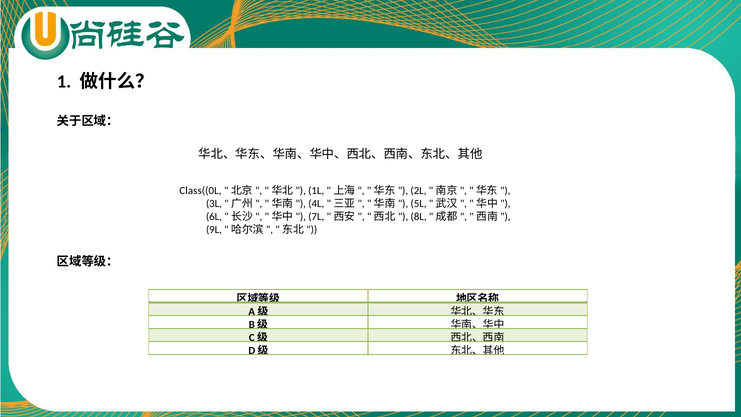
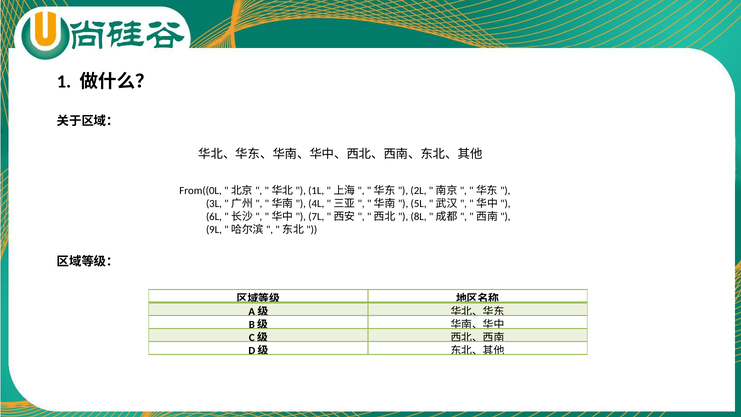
Class((0L: Class((0L -> From((0L
